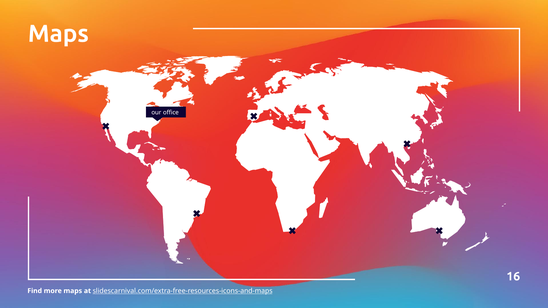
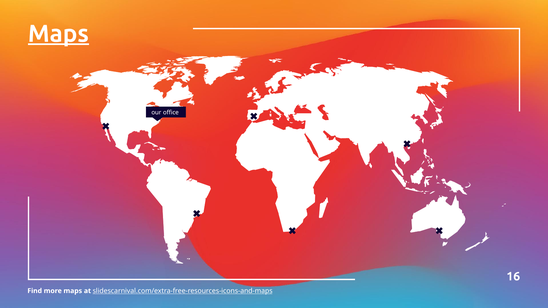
Maps at (58, 34) underline: none -> present
